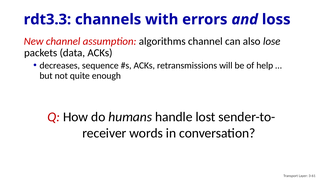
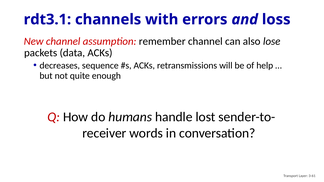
rdt3.3: rdt3.3 -> rdt3.1
algorithms: algorithms -> remember
